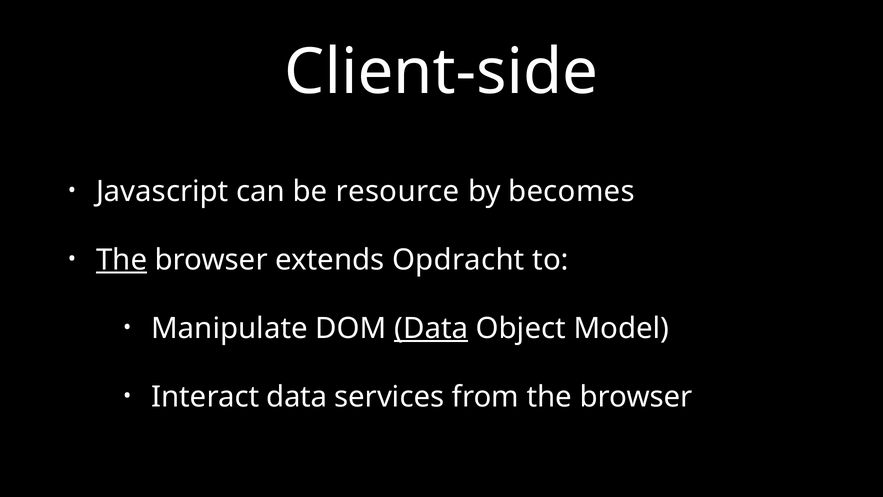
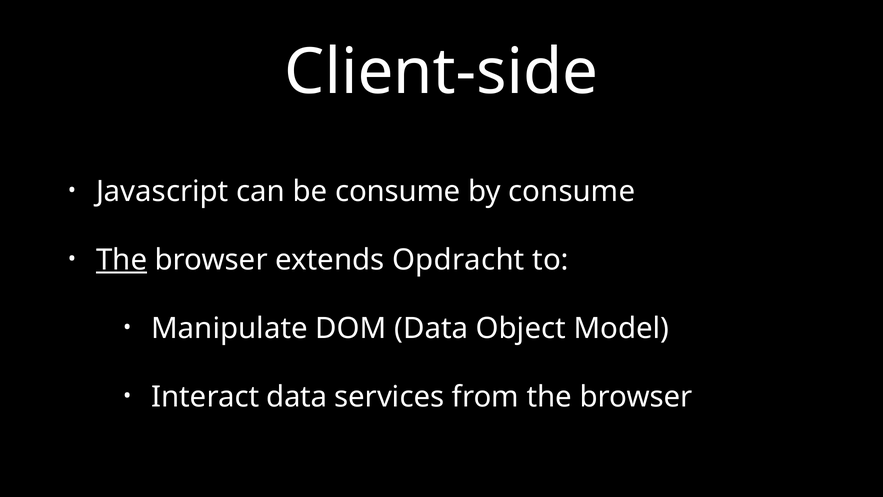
be resource: resource -> consume
by becomes: becomes -> consume
Data at (431, 328) underline: present -> none
